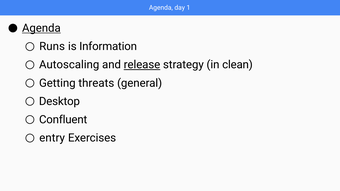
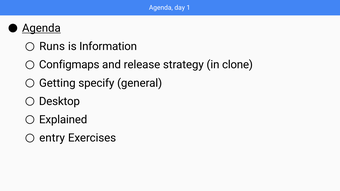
Autoscaling: Autoscaling -> Configmaps
release underline: present -> none
clean: clean -> clone
threats: threats -> specify
Confluent: Confluent -> Explained
